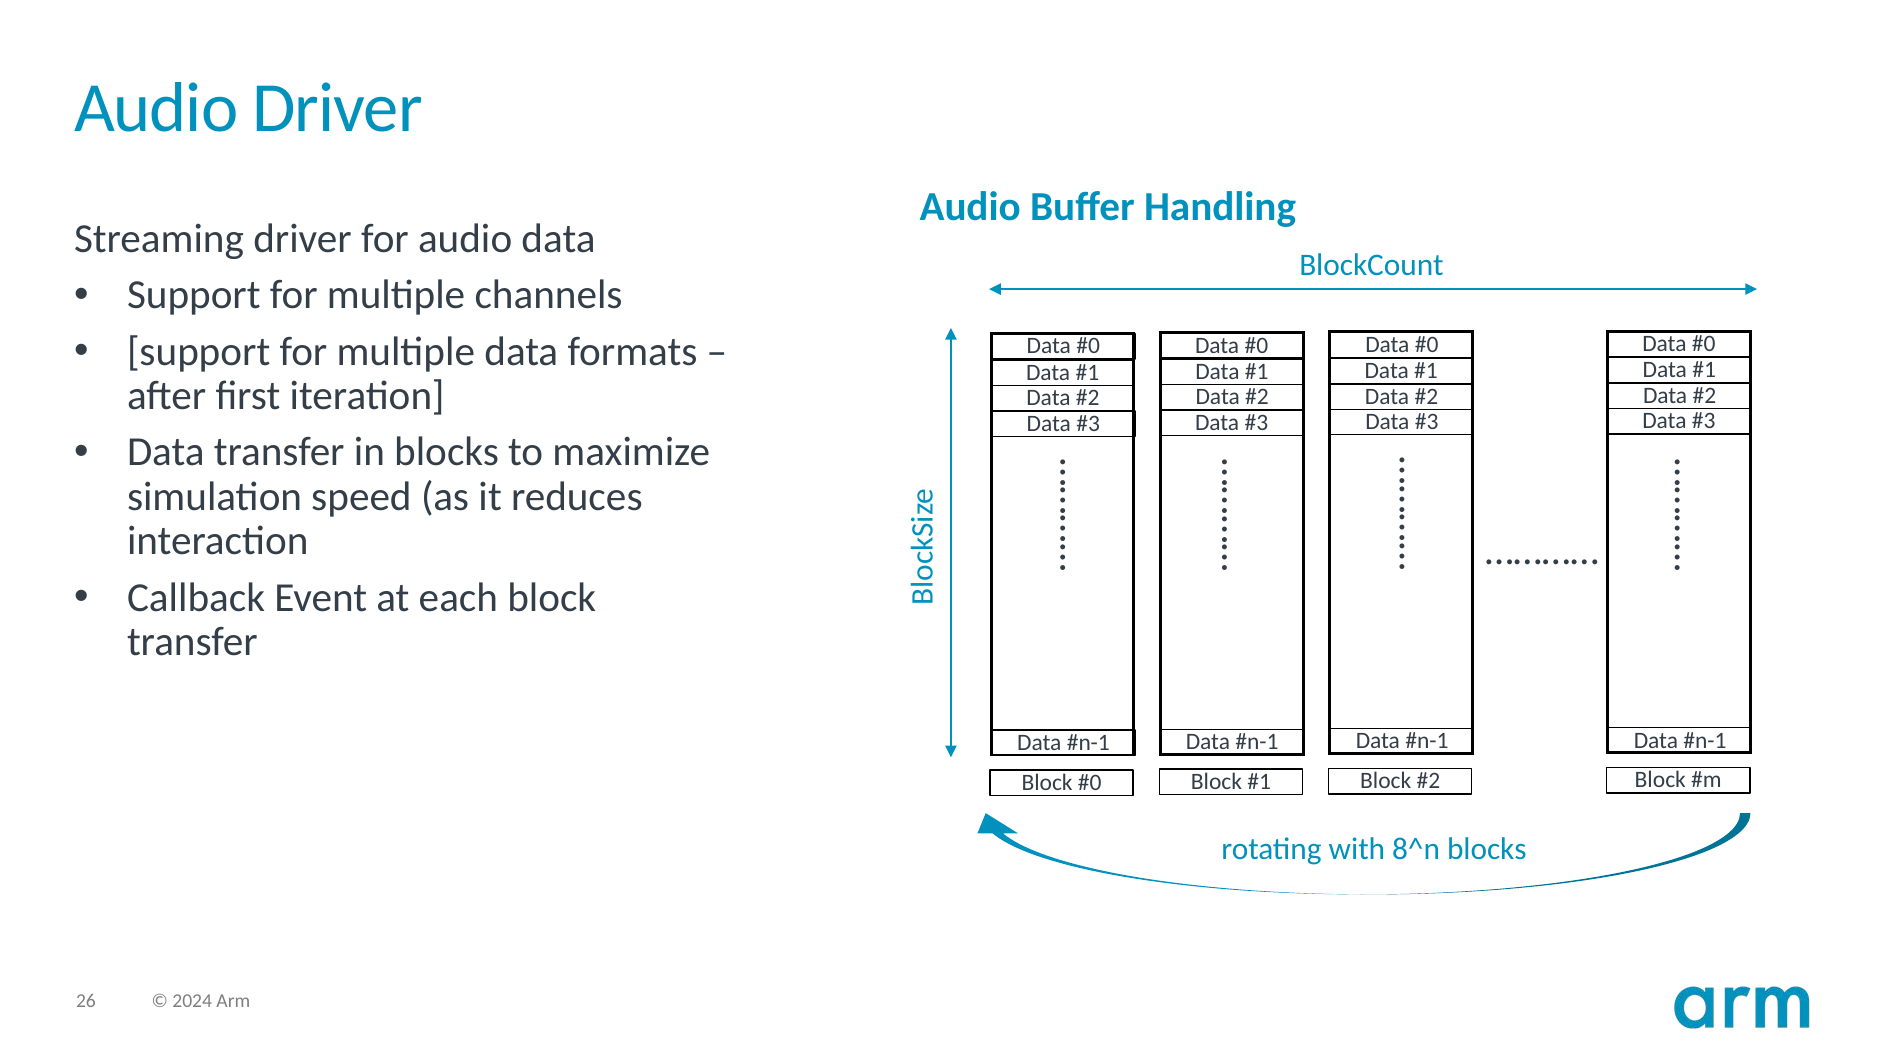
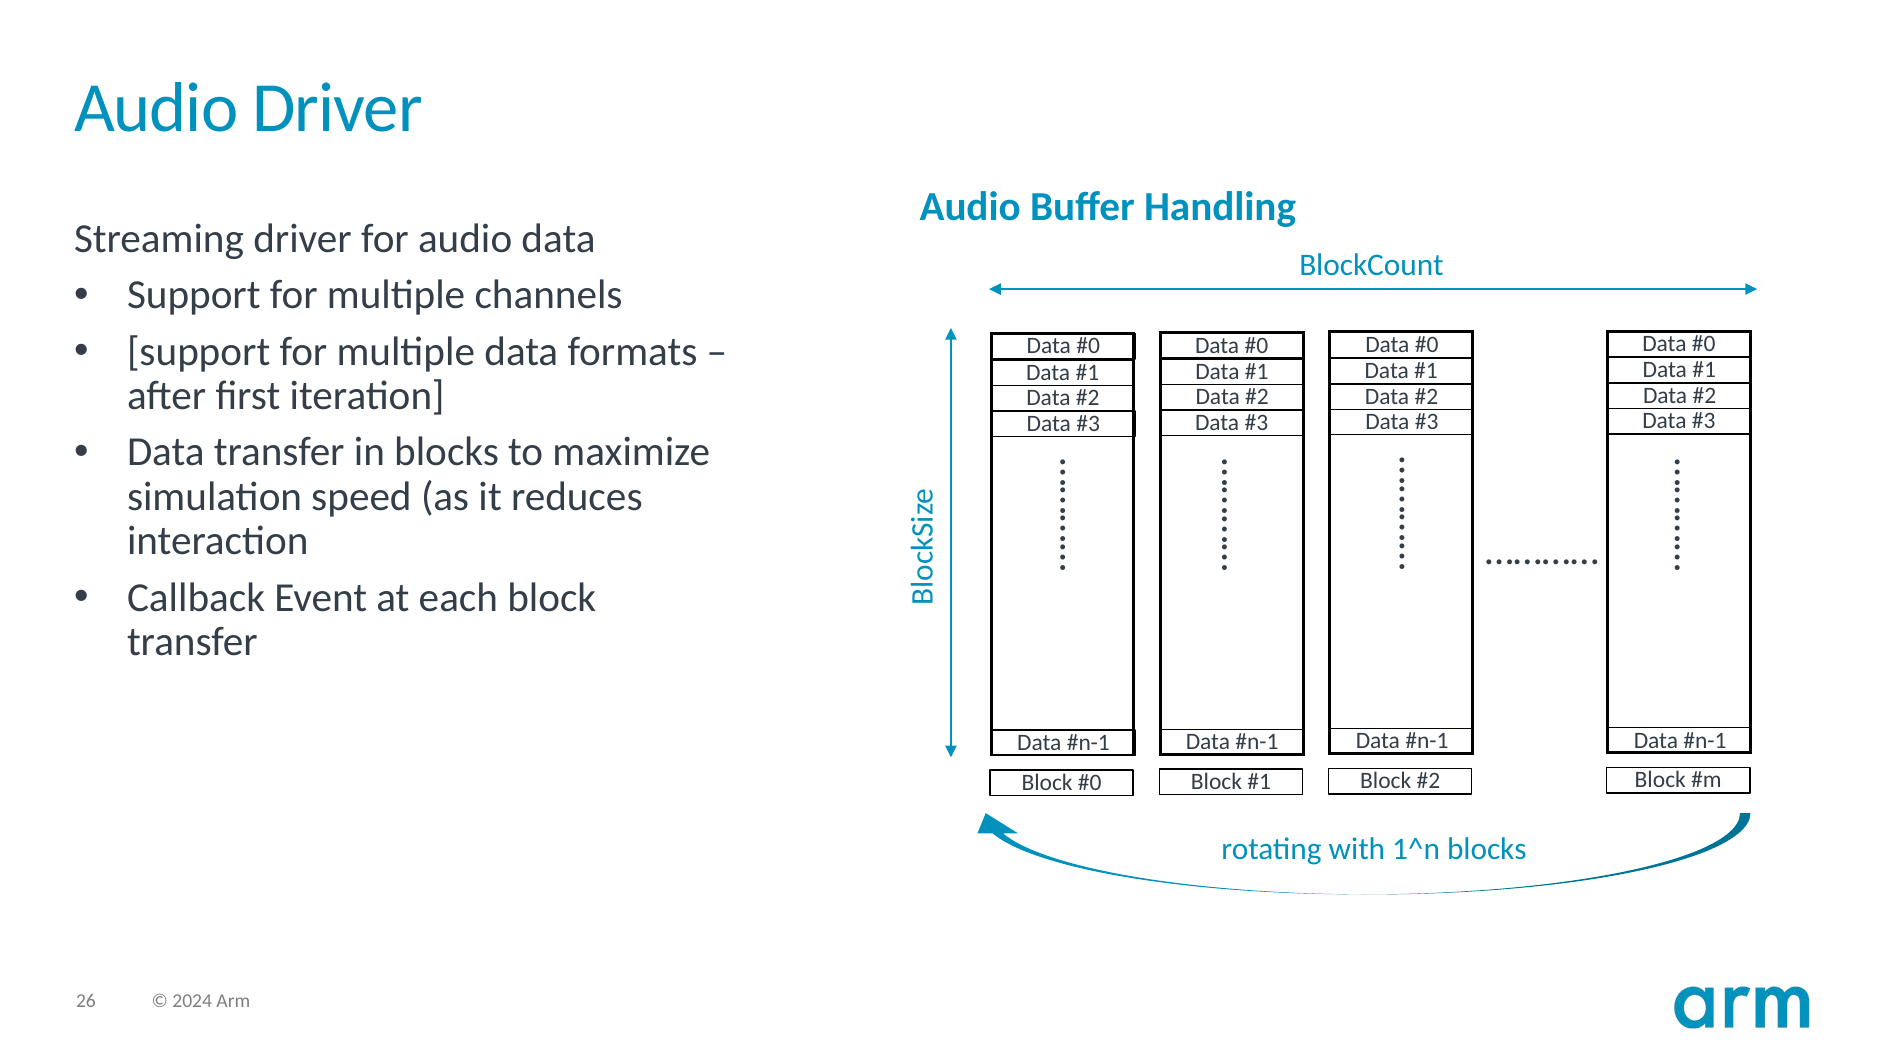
8^n: 8^n -> 1^n
